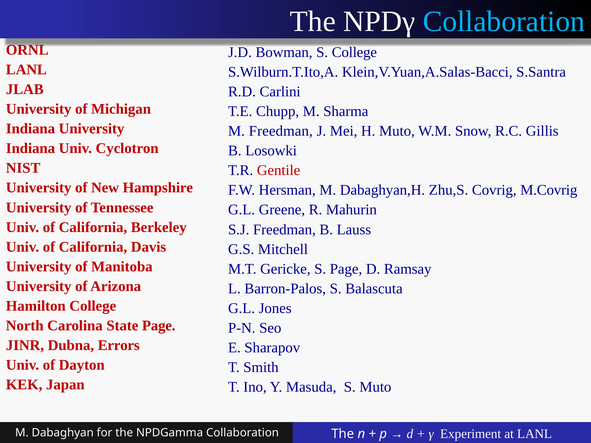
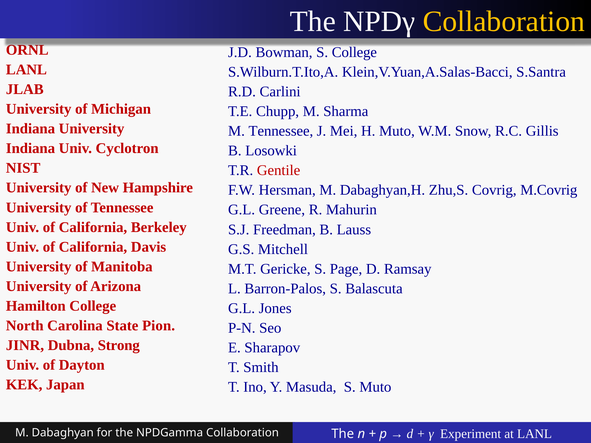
Collaboration at (504, 21) colour: light blue -> yellow
M Freedman: Freedman -> Tennessee
State Page: Page -> Pion
Errors: Errors -> Strong
